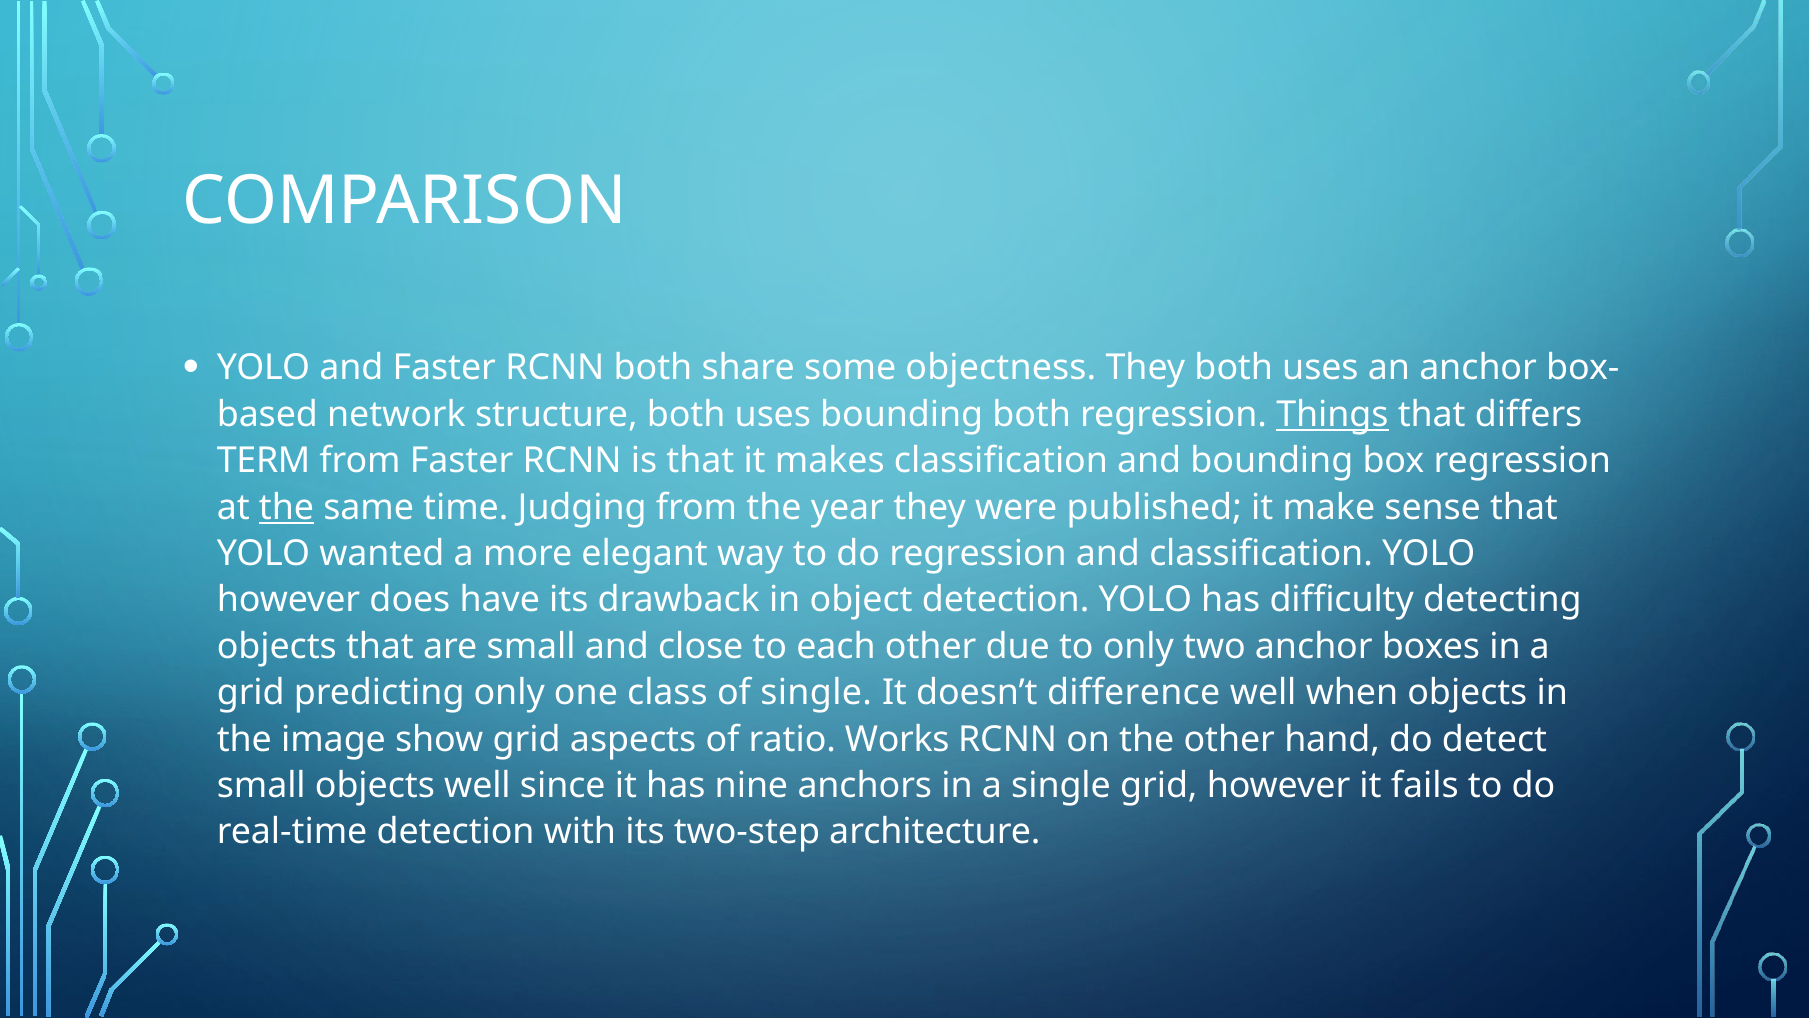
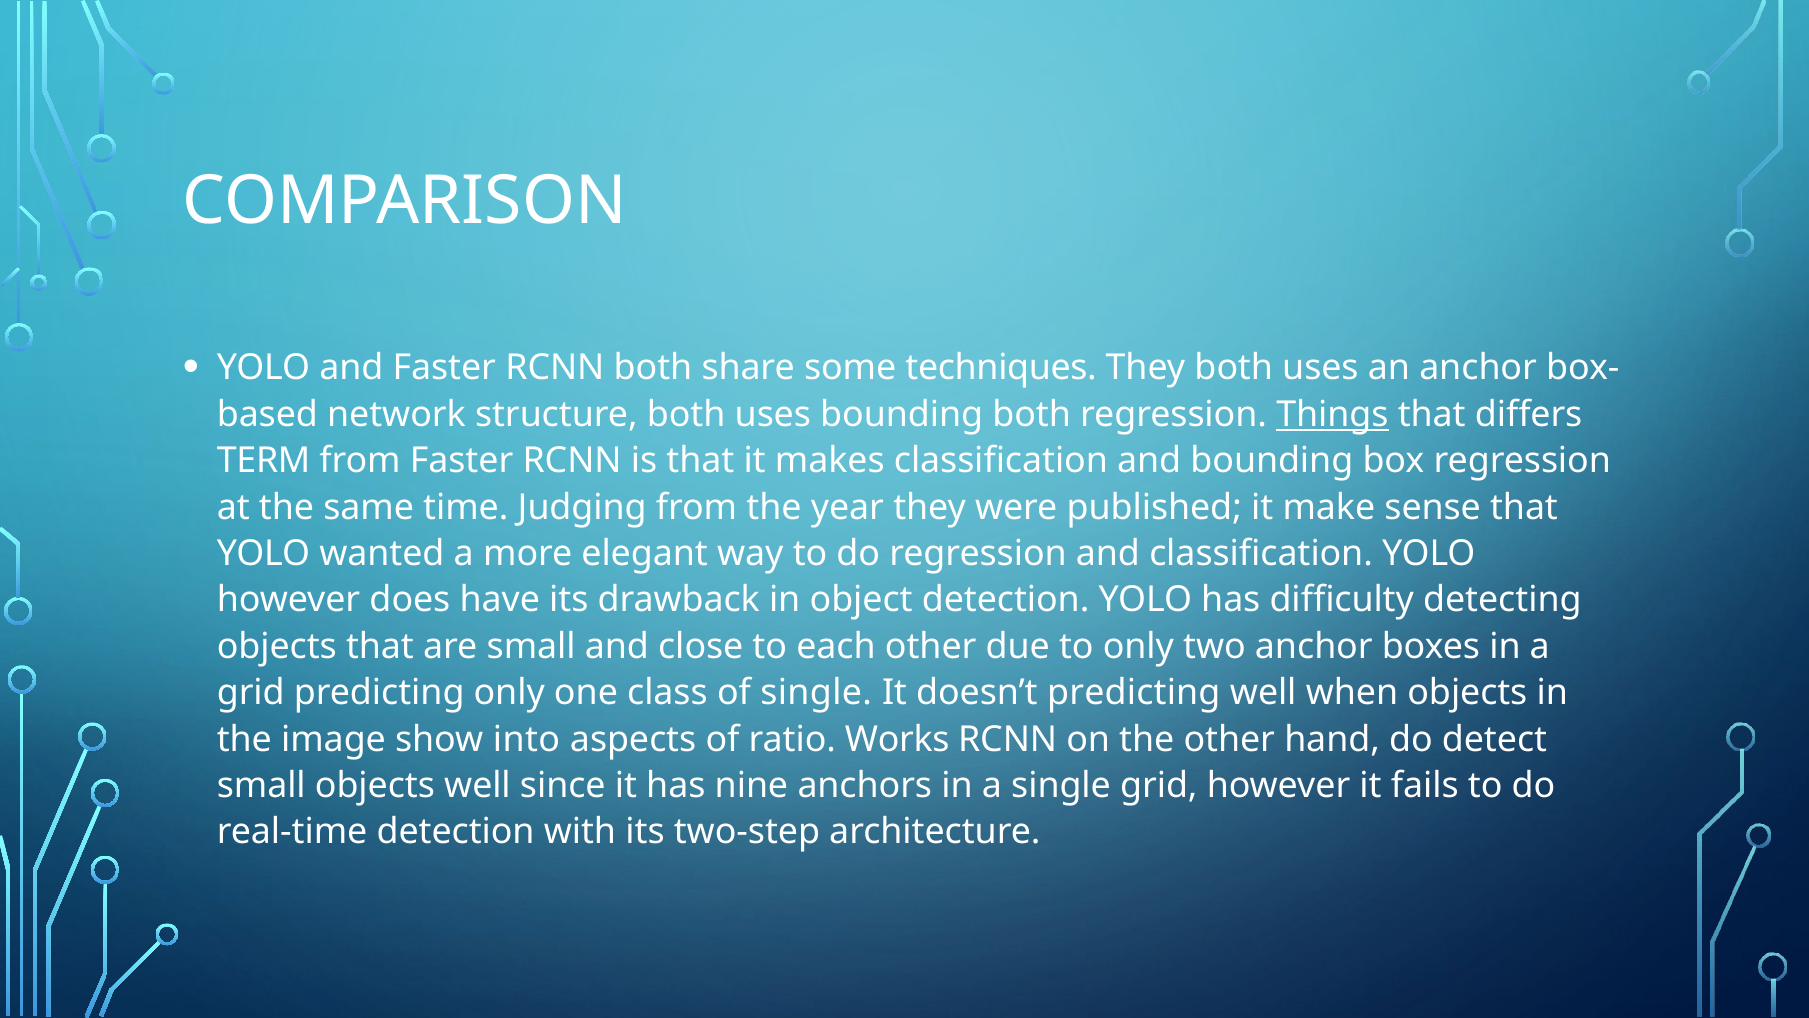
objectness: objectness -> techniques
the at (286, 507) underline: present -> none
doesn’t difference: difference -> predicting
show grid: grid -> into
